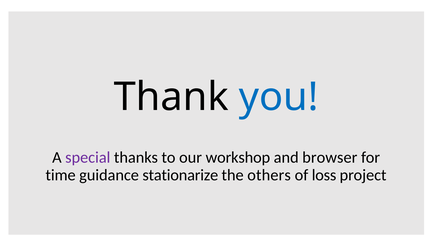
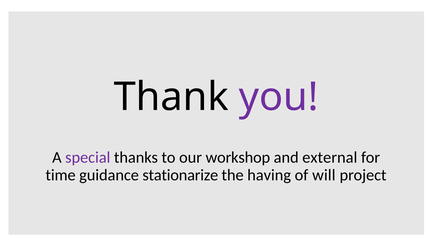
you colour: blue -> purple
browser: browser -> external
others: others -> having
loss: loss -> will
